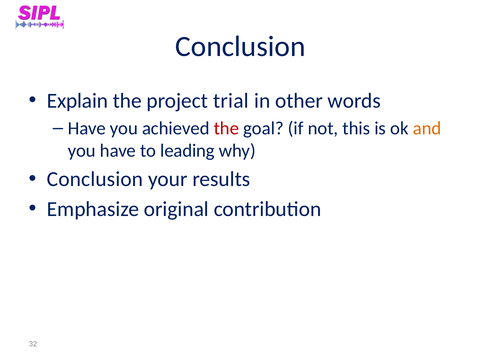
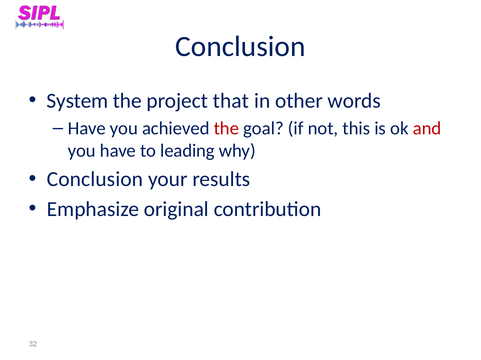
Explain: Explain -> System
trial: trial -> that
and colour: orange -> red
